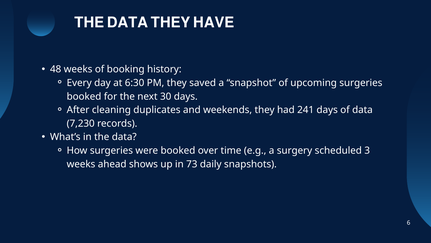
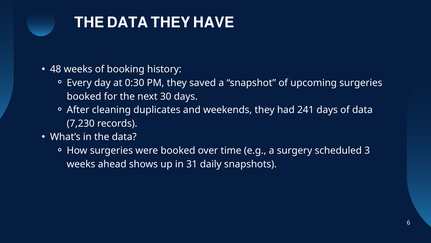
6:30: 6:30 -> 0:30
73: 73 -> 31
